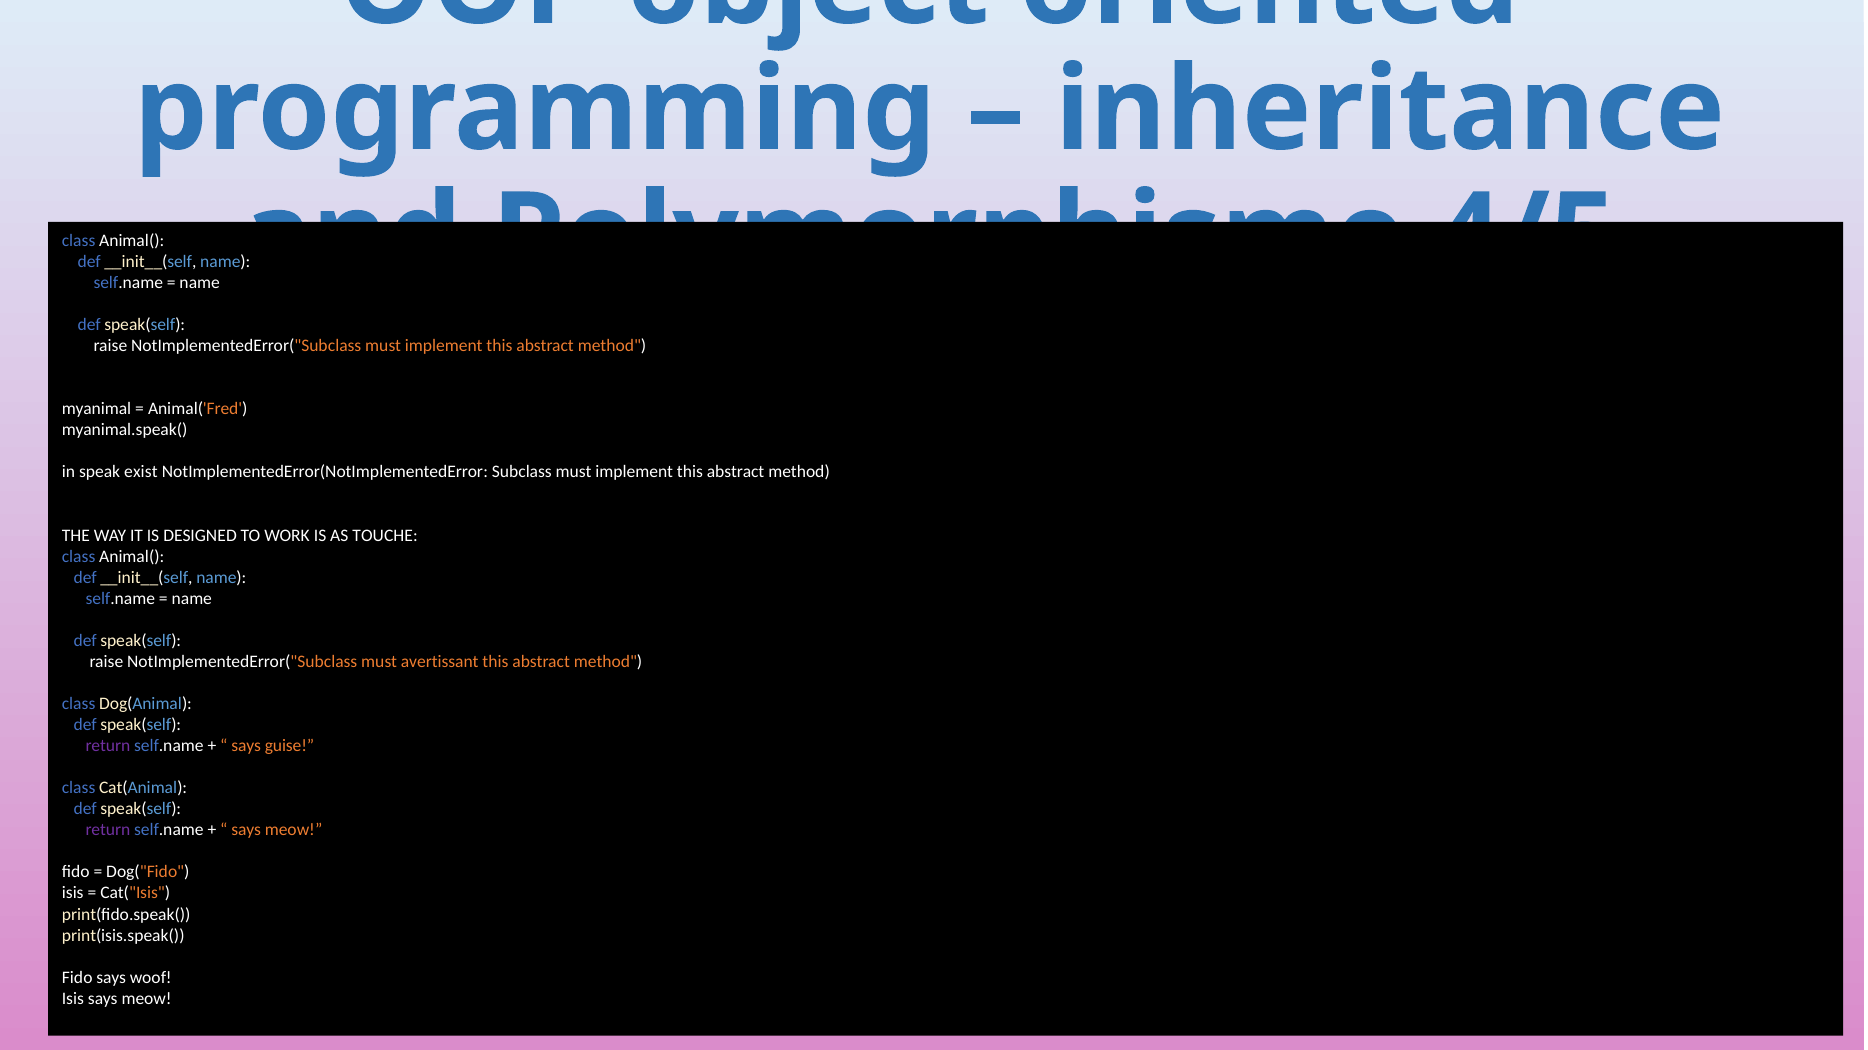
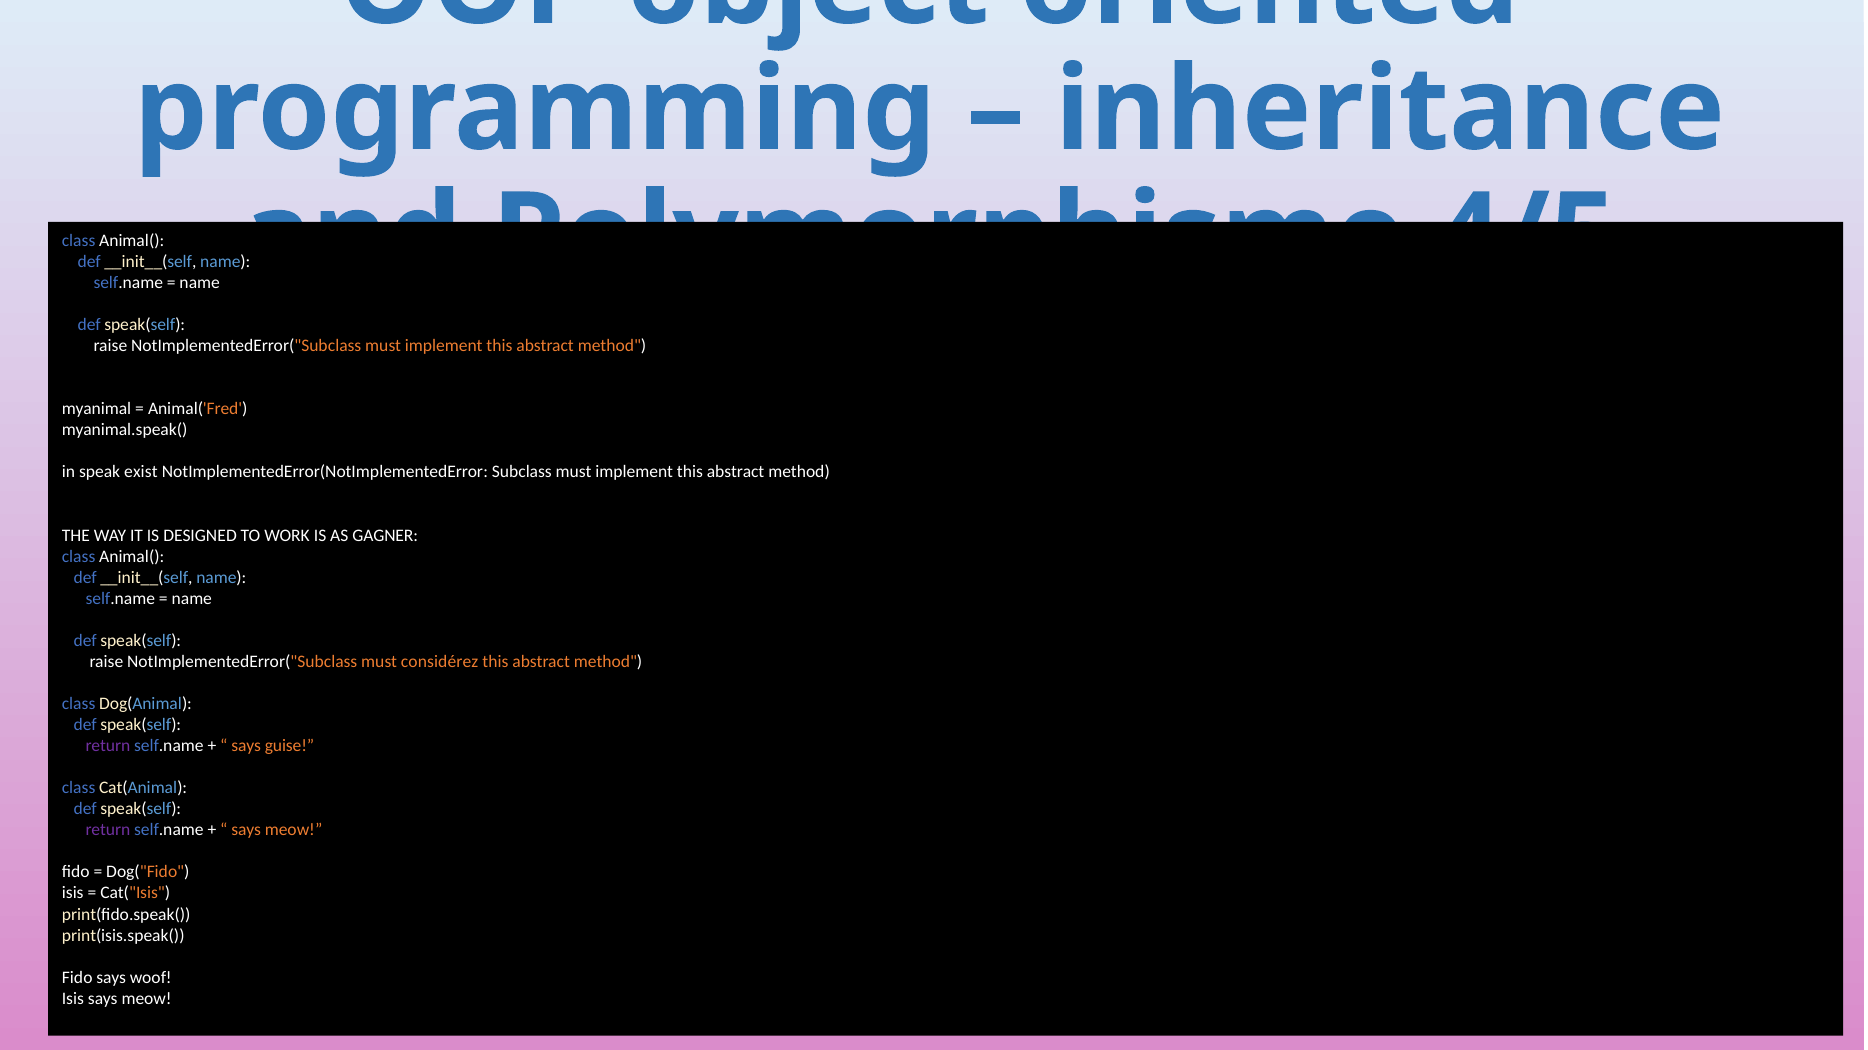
TOUCHE: TOUCHE -> GAGNER
avertissant: avertissant -> considérez
